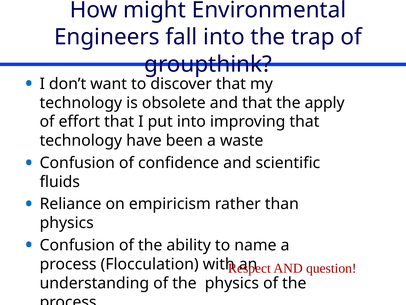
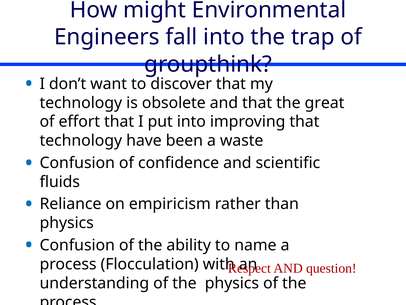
apply: apply -> great
